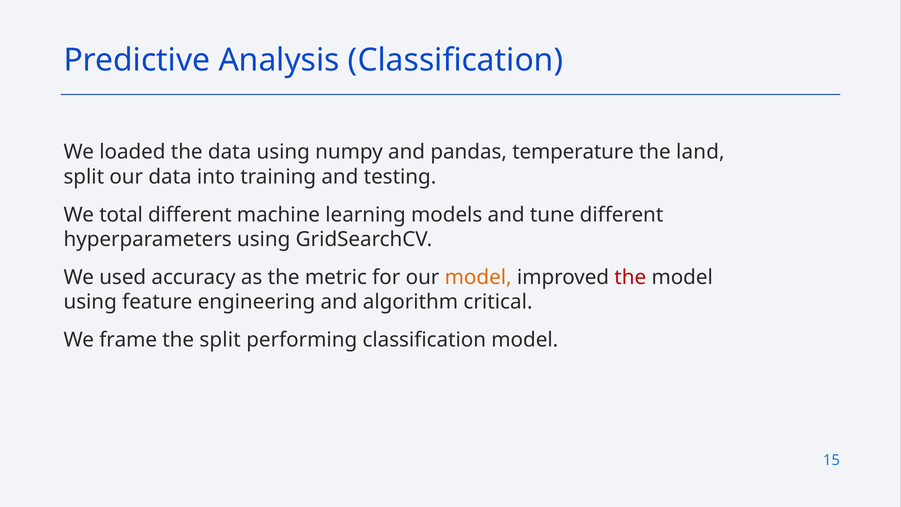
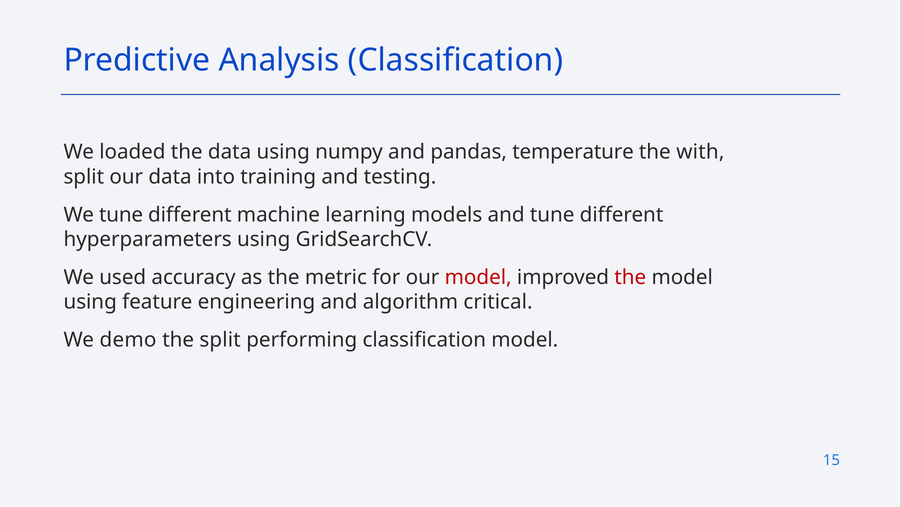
land: land -> with
We total: total -> tune
model at (478, 277) colour: orange -> red
frame: frame -> demo
